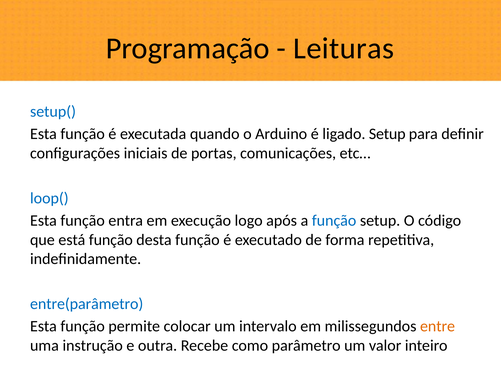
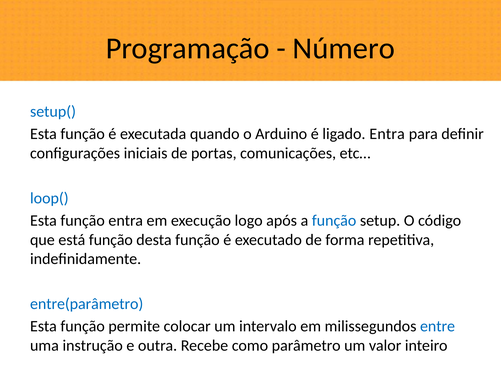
Leituras: Leituras -> Número
ligado Setup: Setup -> Entra
entre colour: orange -> blue
